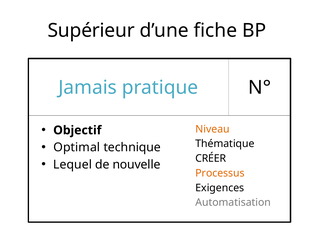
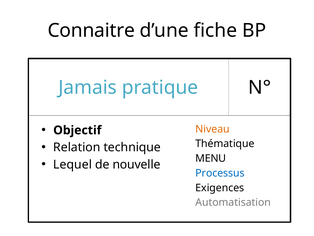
Supérieur: Supérieur -> Connaitre
Optimal: Optimal -> Relation
CRÉER: CRÉER -> MENU
Processus colour: orange -> blue
